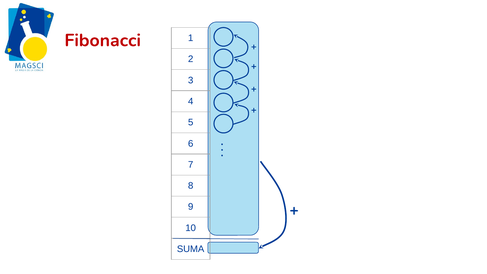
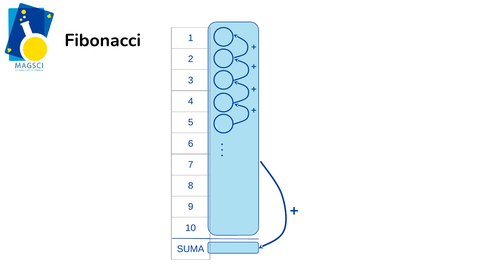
Fibonacci colour: red -> black
